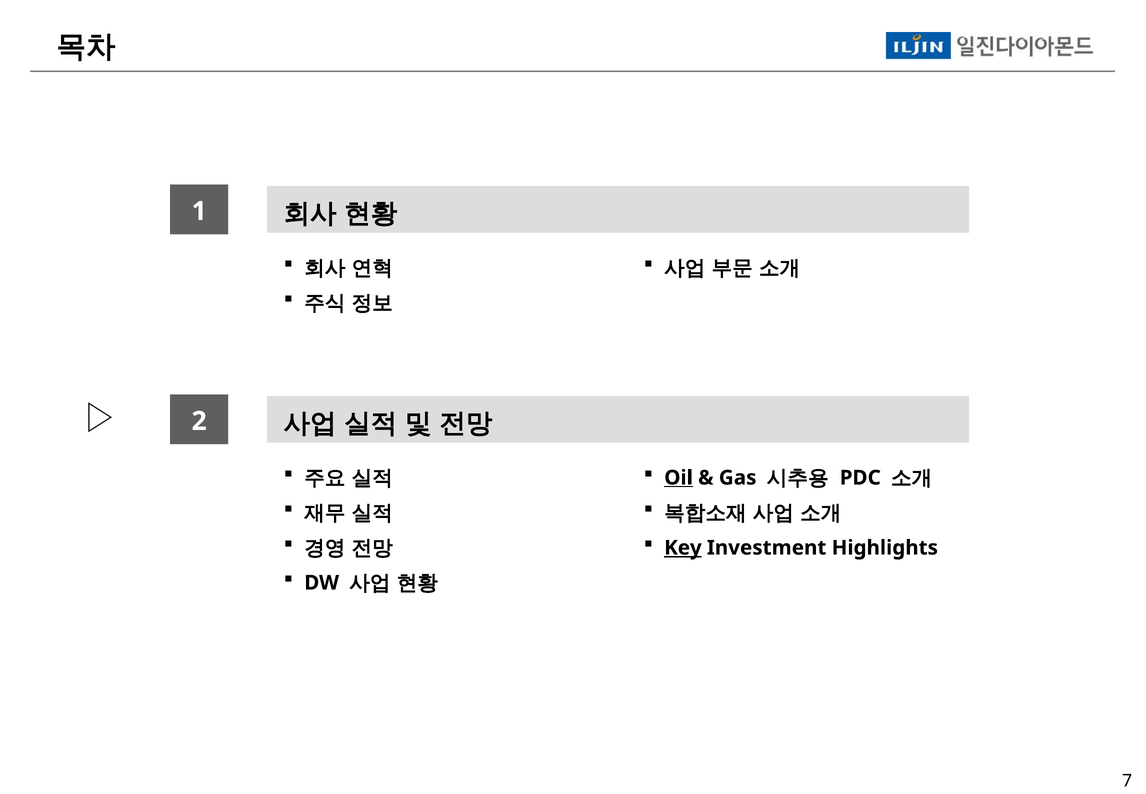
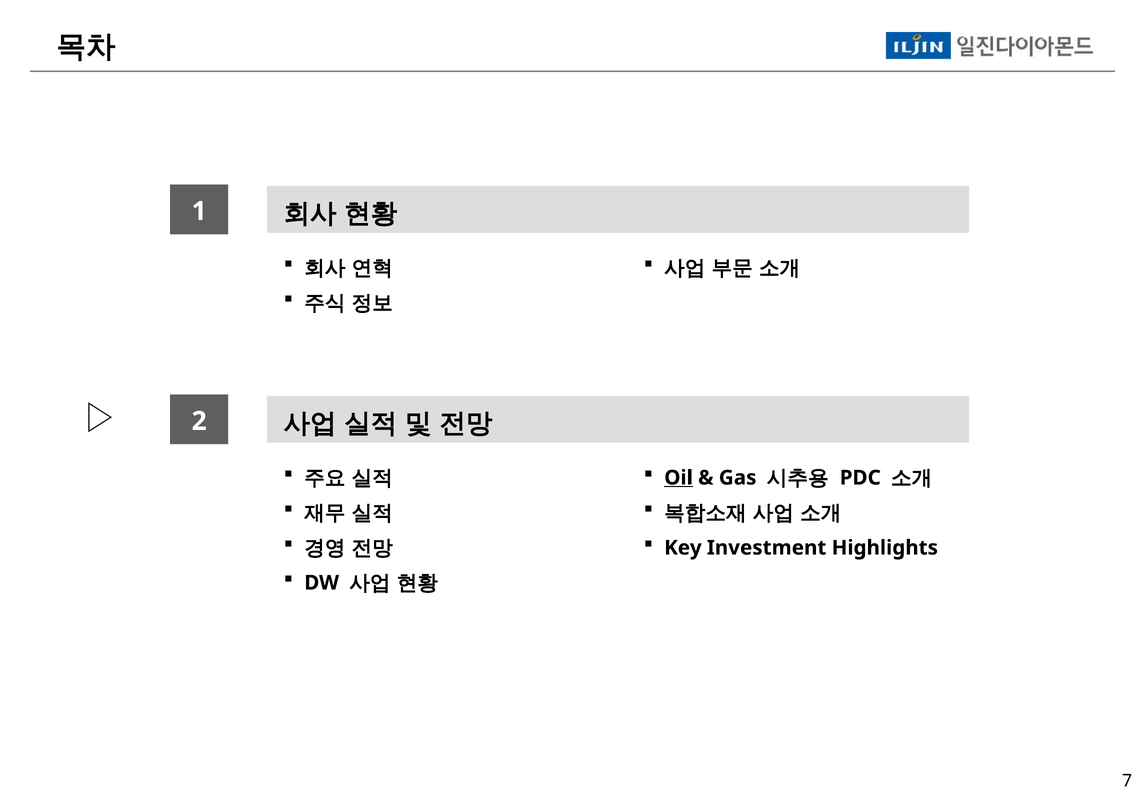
Key underline: present -> none
